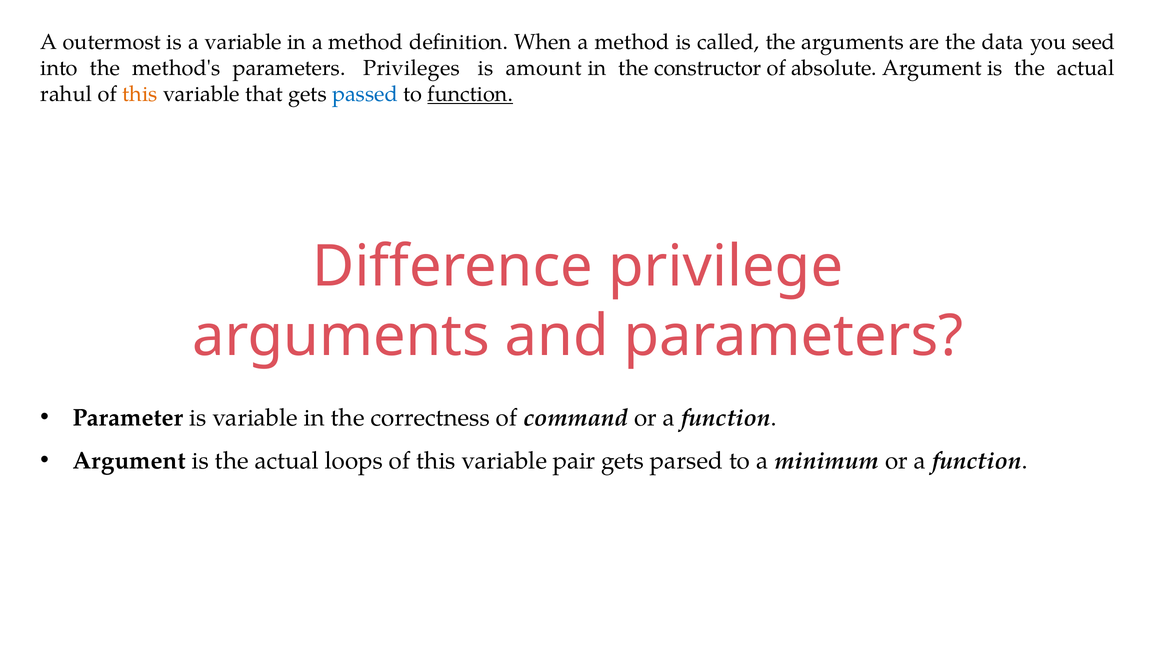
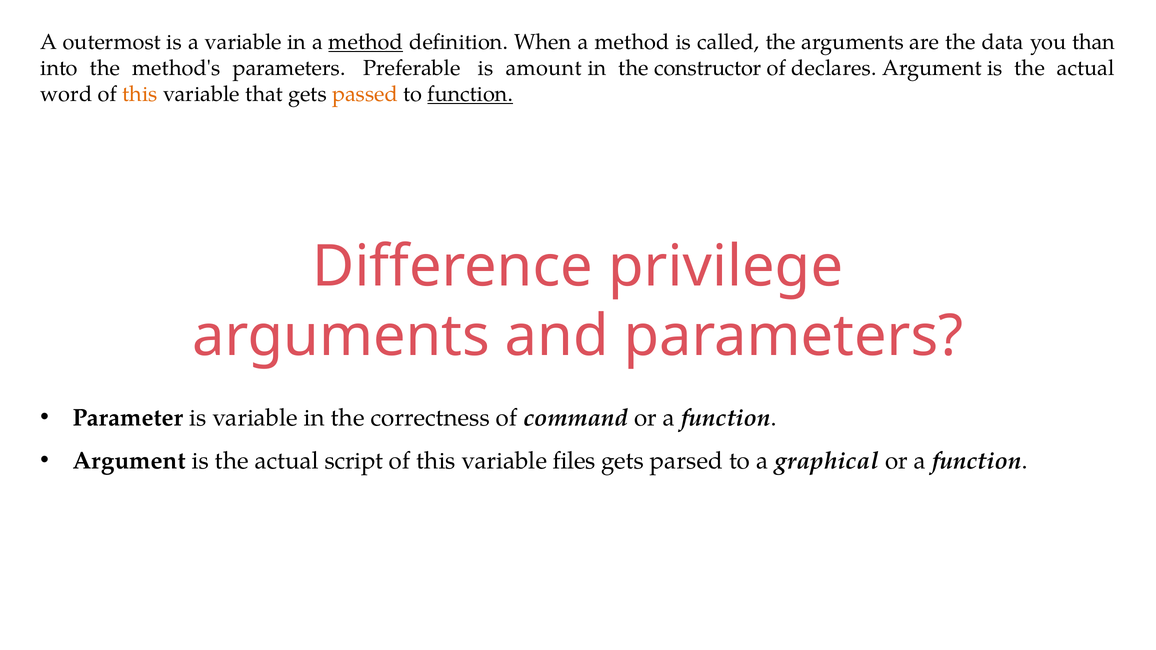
method at (366, 42) underline: none -> present
seed: seed -> than
Privileges: Privileges -> Preferable
absolute: absolute -> declares
rahul: rahul -> word
passed colour: blue -> orange
loops: loops -> script
pair: pair -> files
minimum: minimum -> graphical
